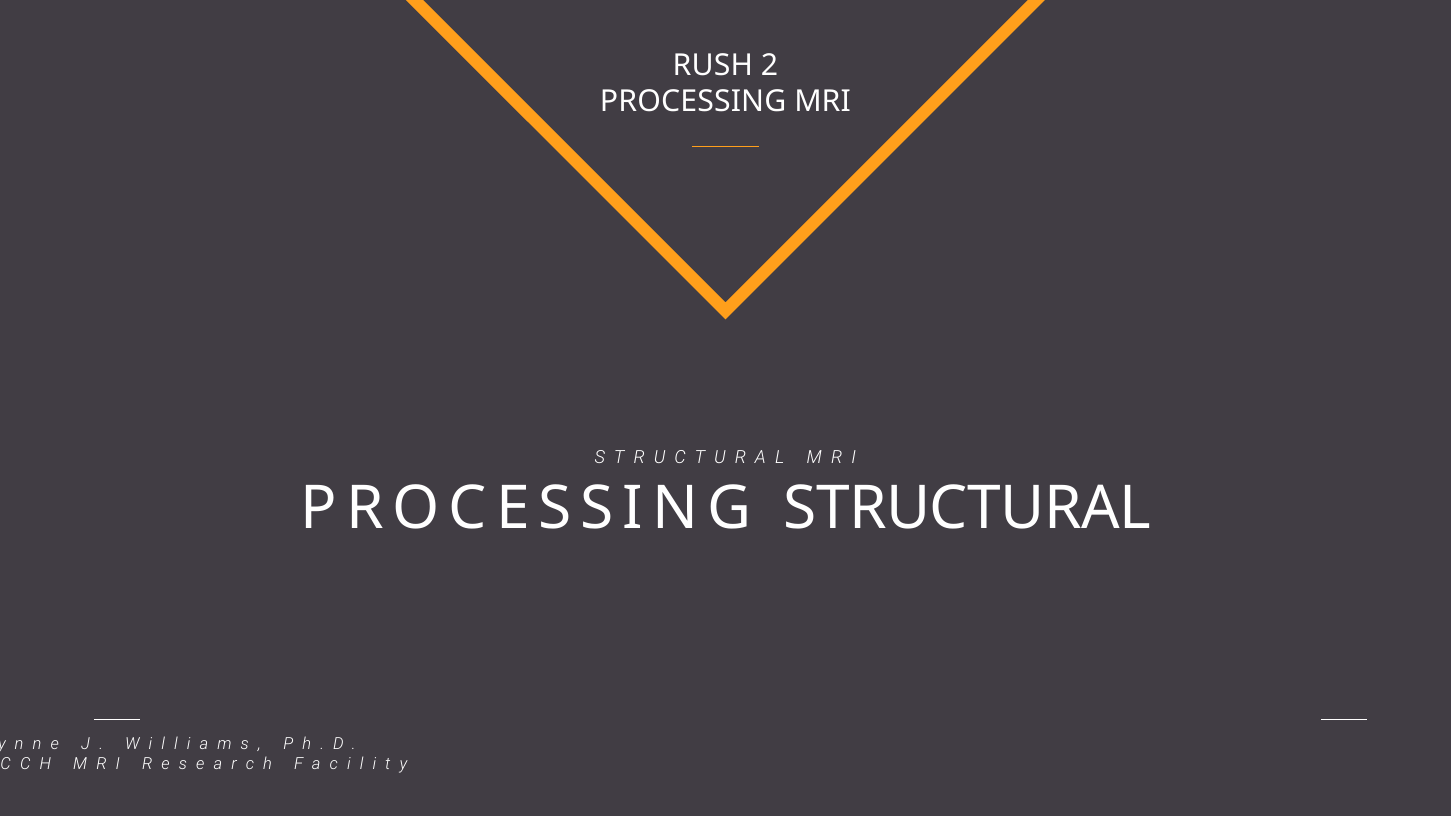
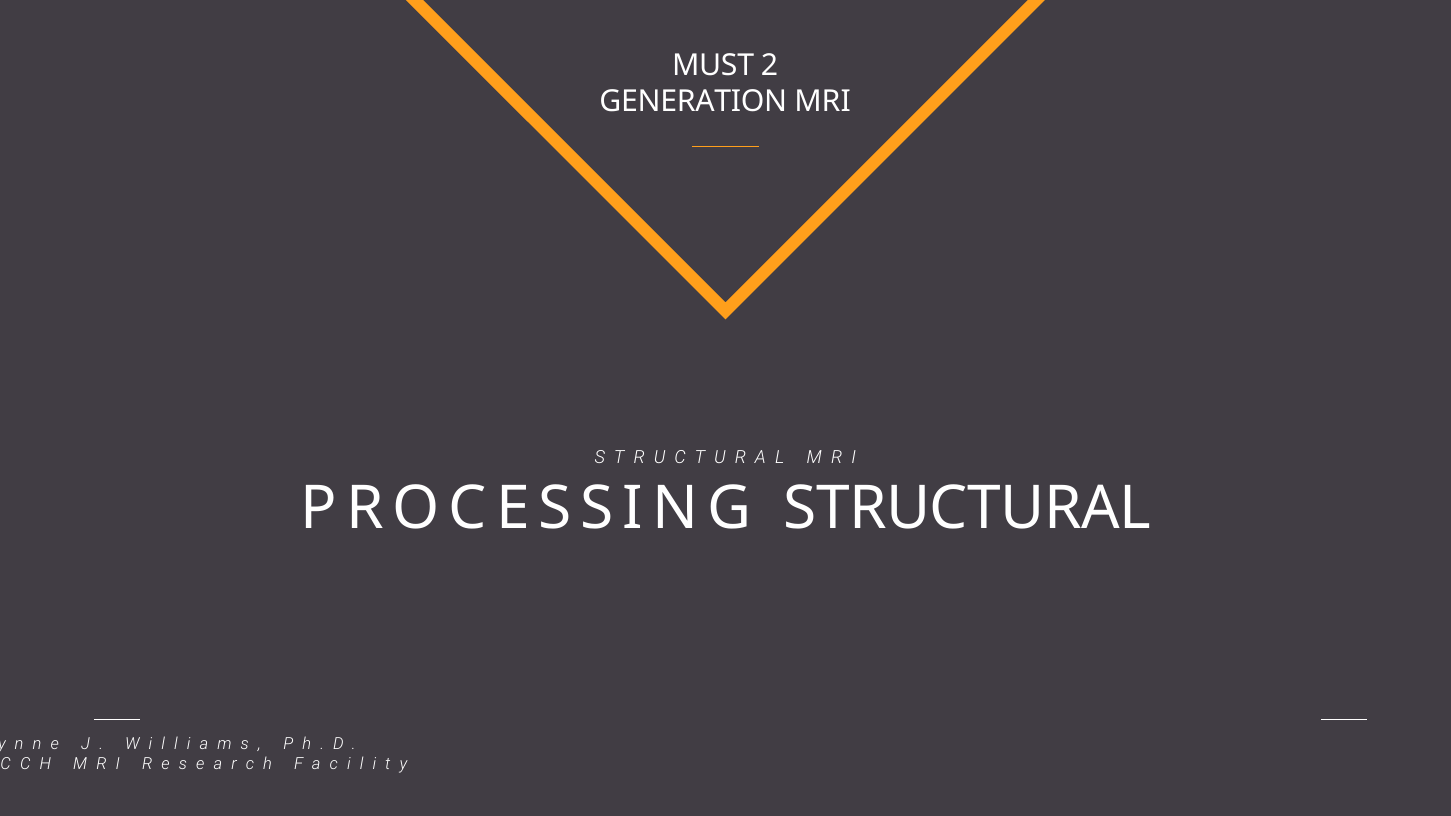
RUSH: RUSH -> MUST
PROCESSING at (693, 101): PROCESSING -> GENERATION
